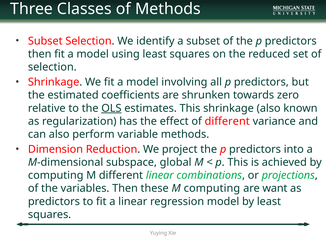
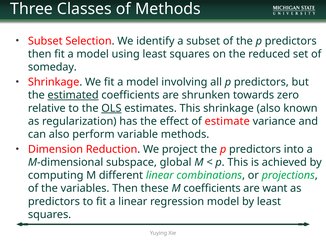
selection at (52, 67): selection -> someday
estimated underline: none -> present
of diﬀerent: diﬀerent -> estimate
M computing: computing -> coeﬃcients
